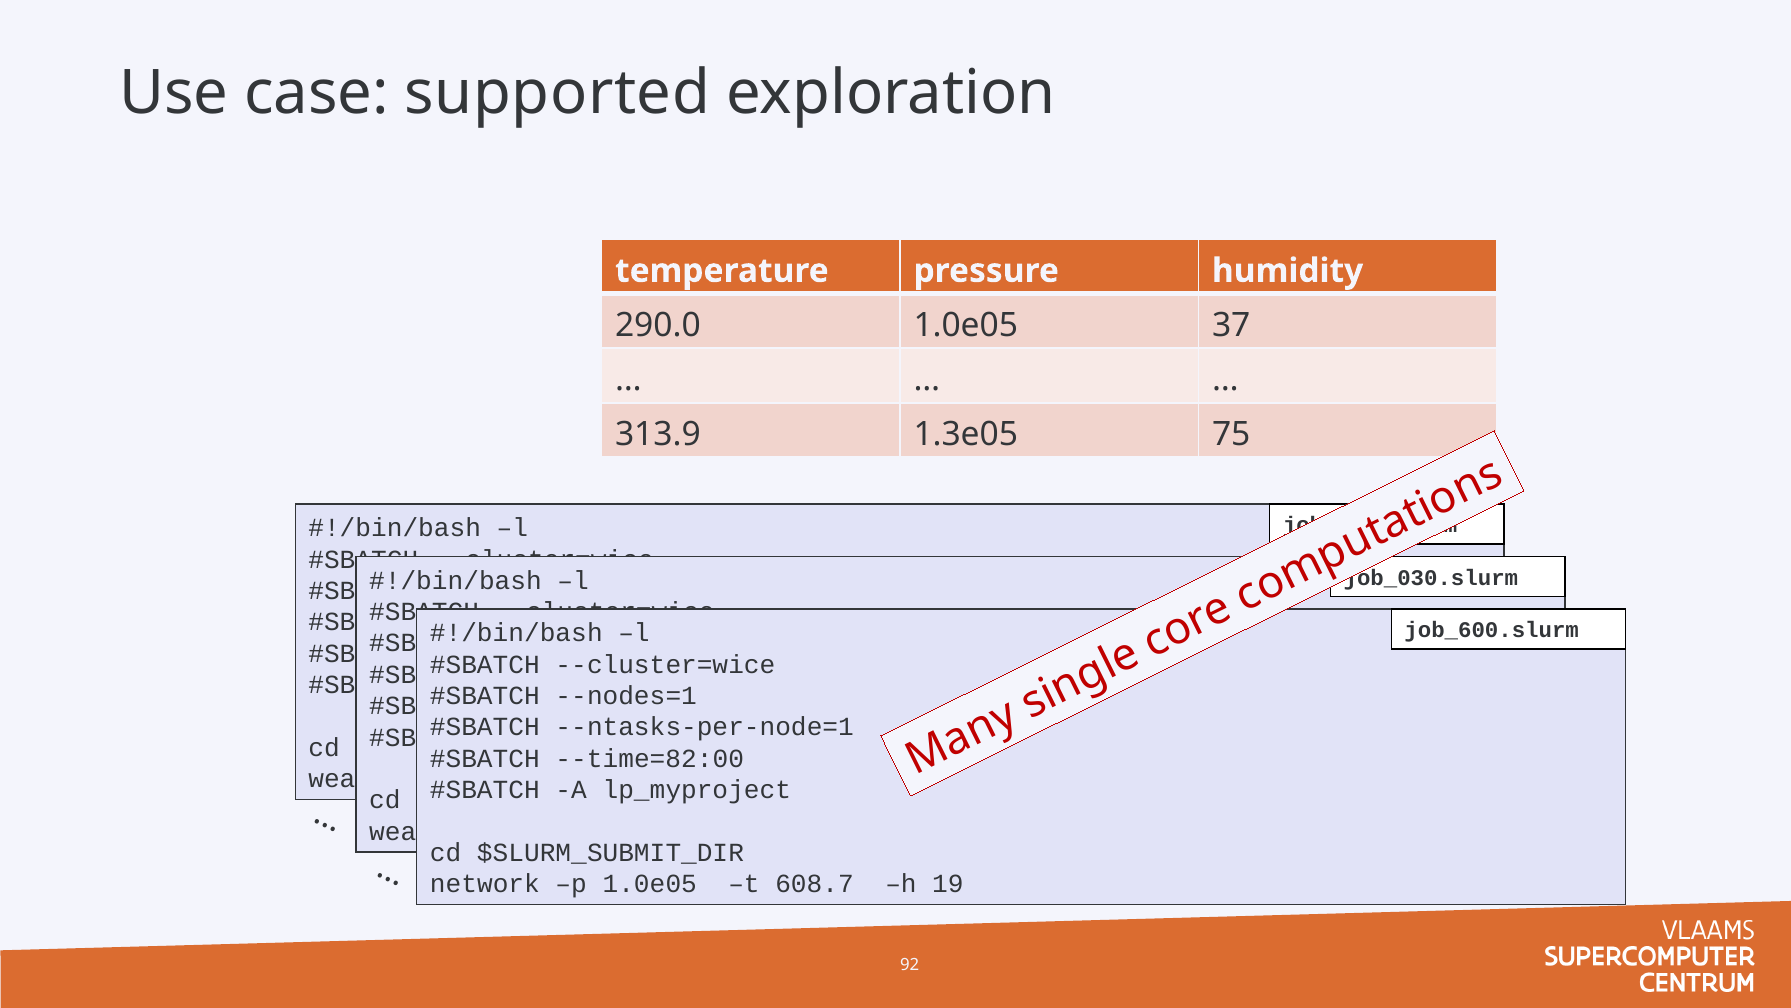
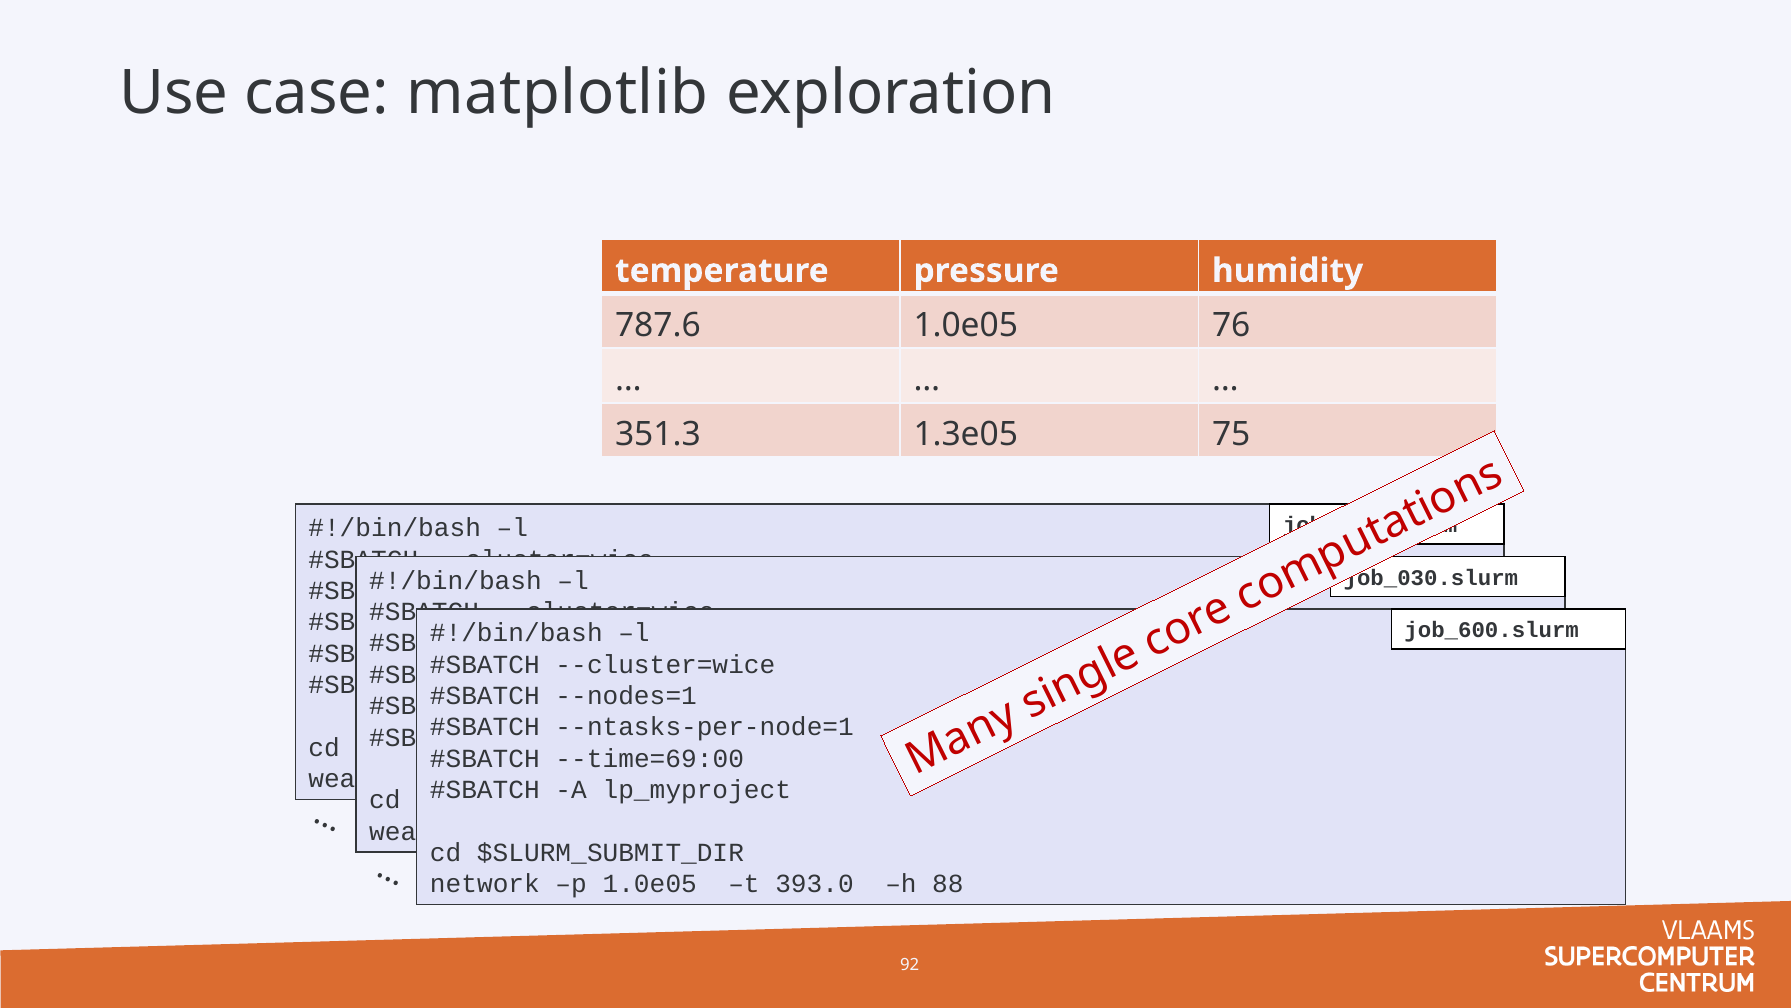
supported: supported -> matplotlib
290.0: 290.0 -> 787.6
37: 37 -> 76
313.9: 313.9 -> 351.3
--time=82:00: --time=82:00 -> --time=69:00
608.7: 608.7 -> 393.0
19: 19 -> 88
